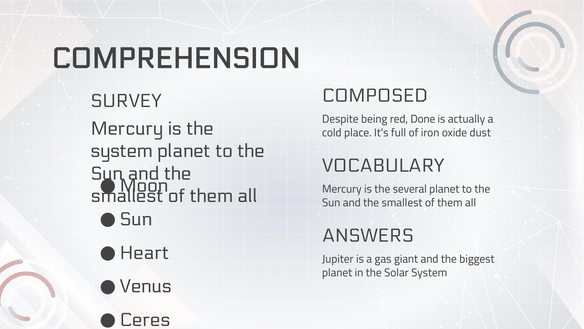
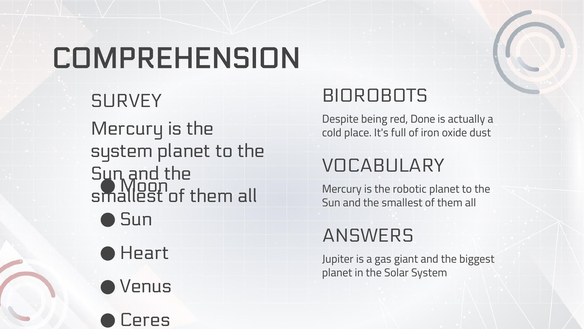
COMPOSED: COMPOSED -> BIOROBOTS
several: several -> robotic
